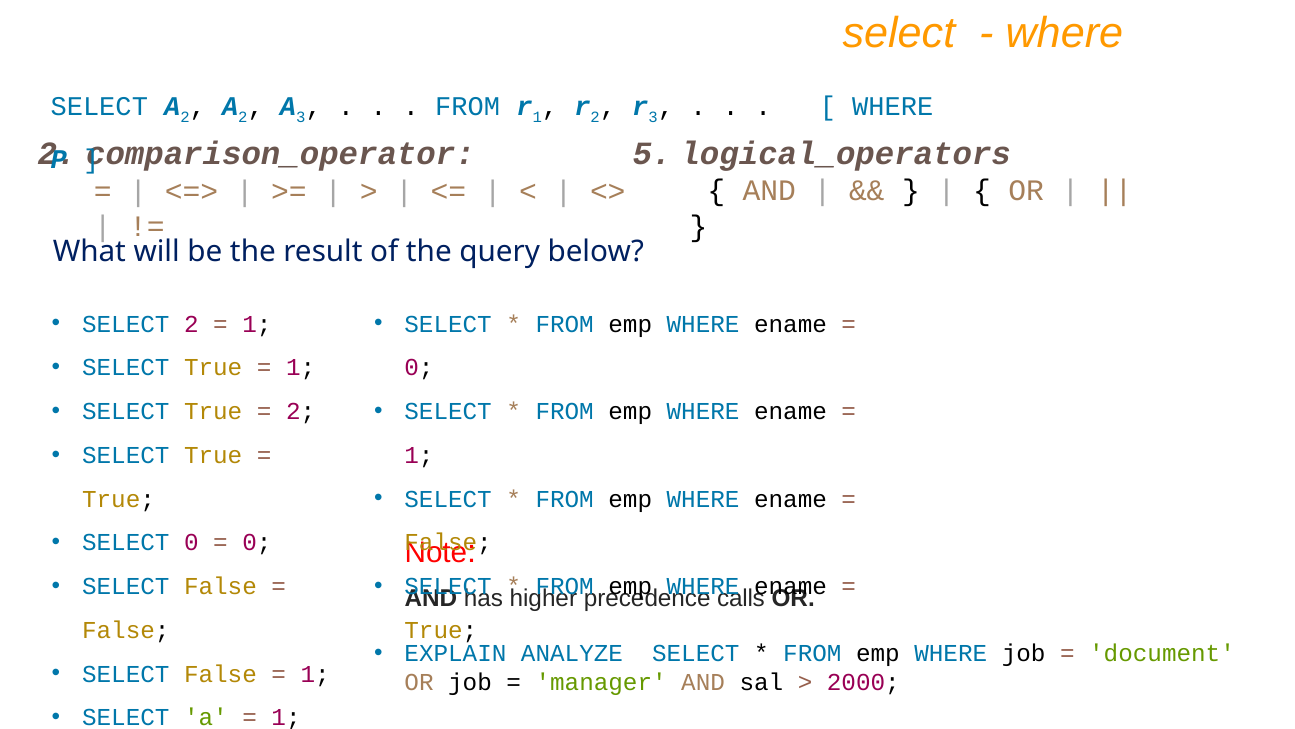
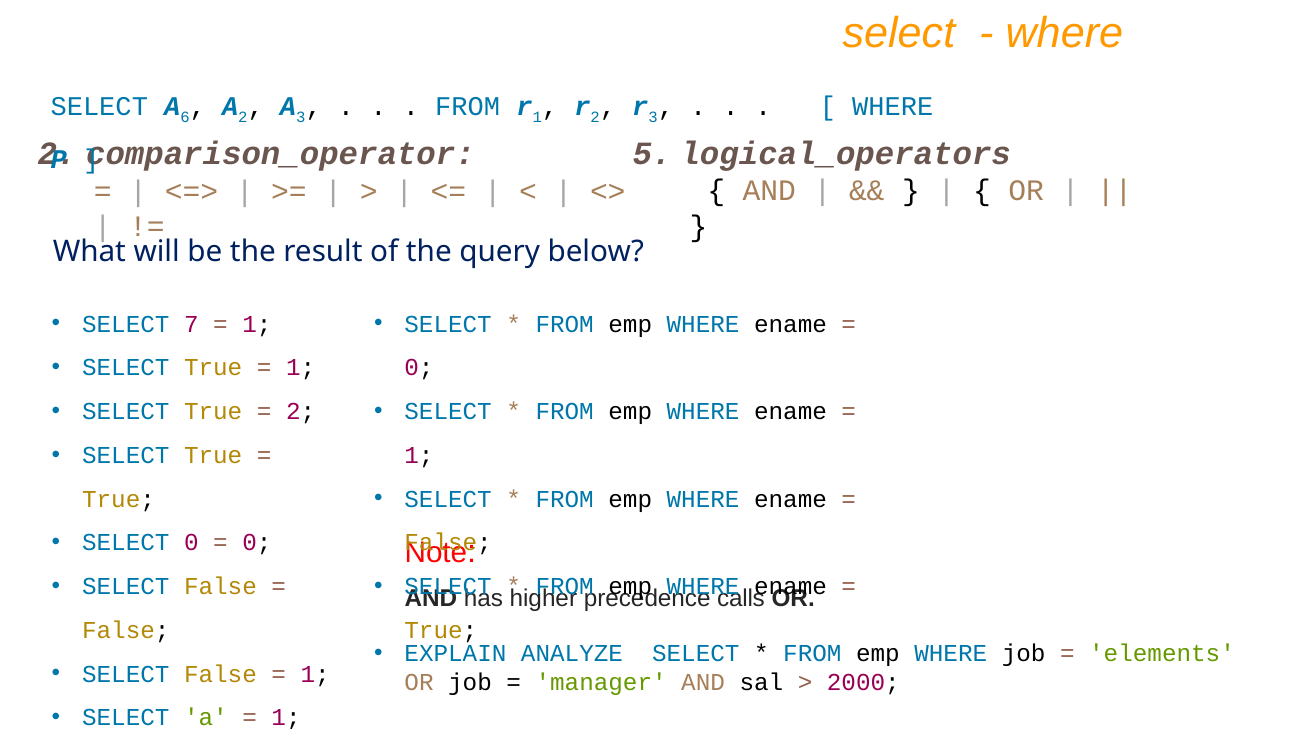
SELECT A 2: 2 -> 6
SELECT 2: 2 -> 7
document: document -> elements
